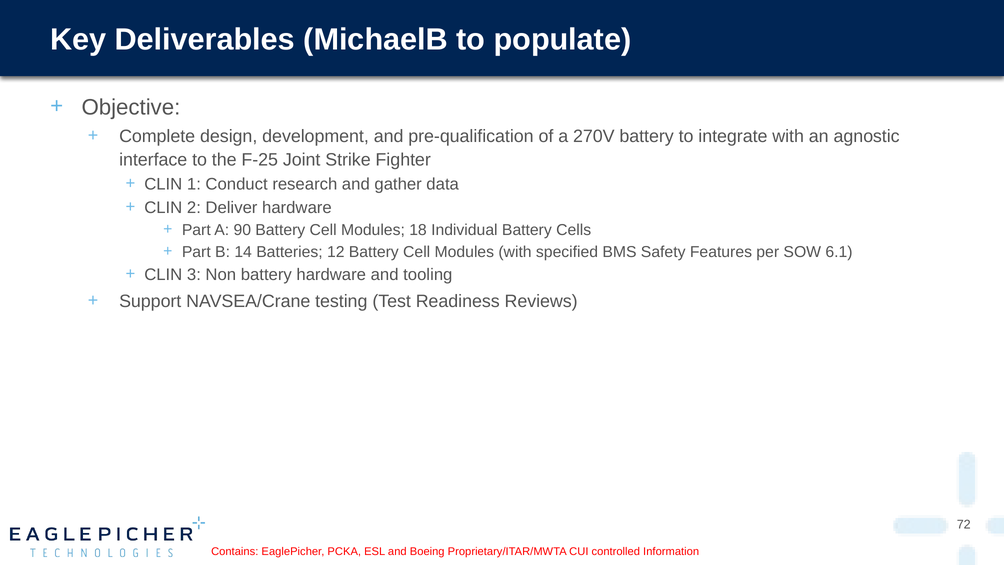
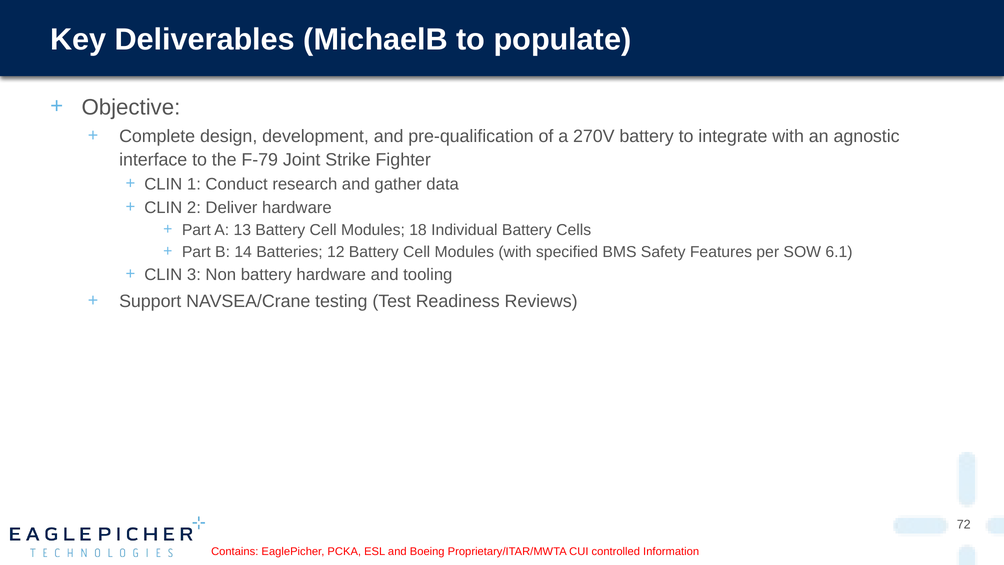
F-25: F-25 -> F-79
90: 90 -> 13
